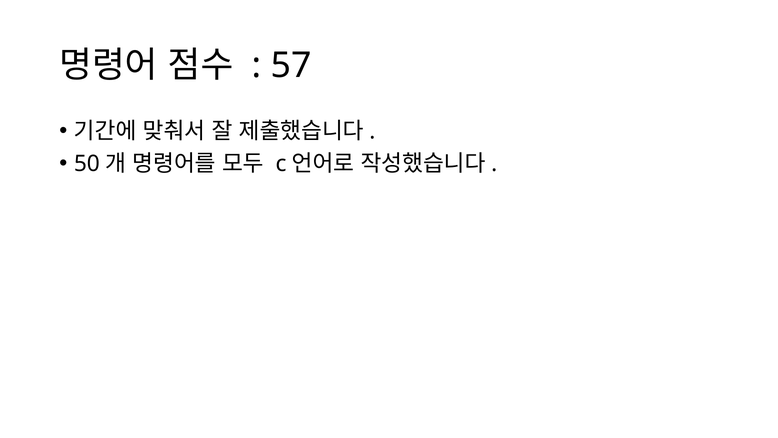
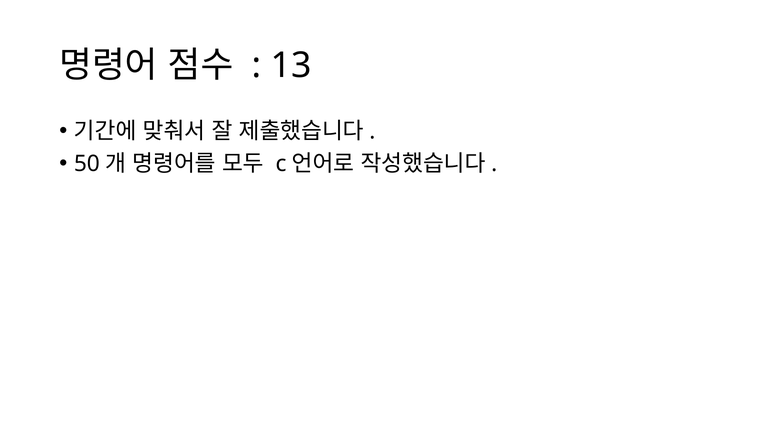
57: 57 -> 13
